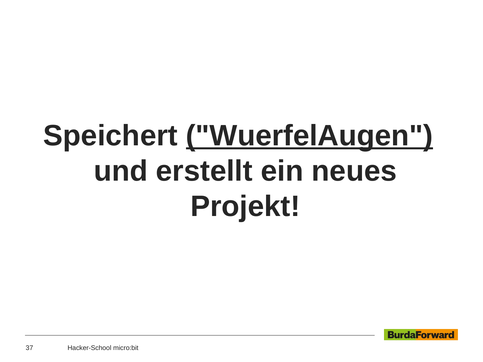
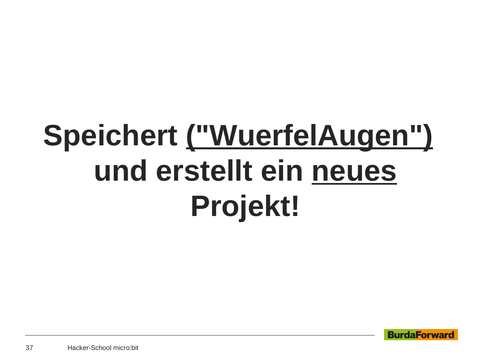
neues underline: none -> present
